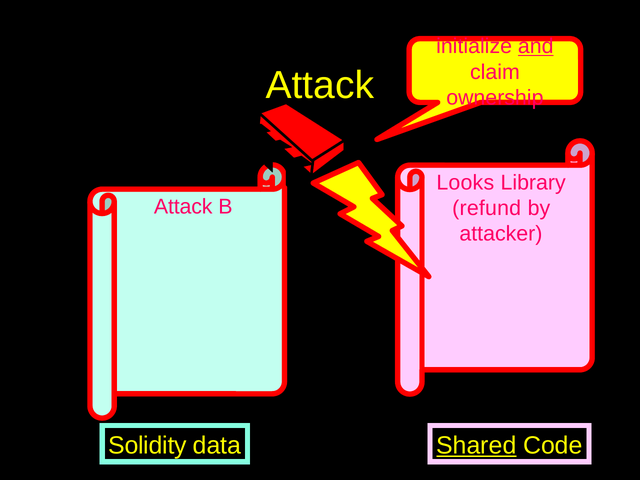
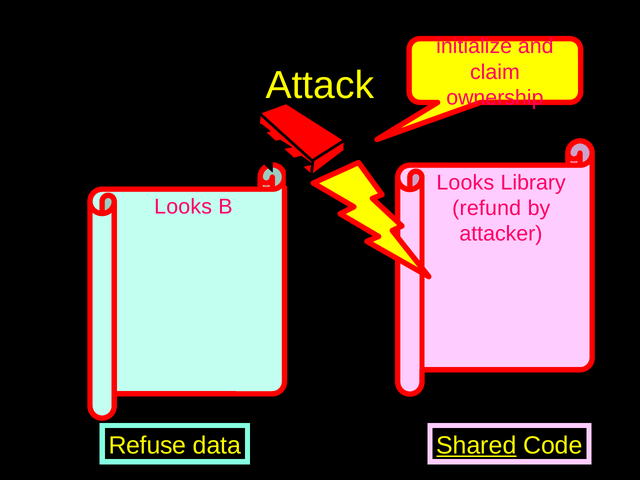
and underline: present -> none
Attack at (183, 207): Attack -> Looks
Solidity: Solidity -> Refuse
